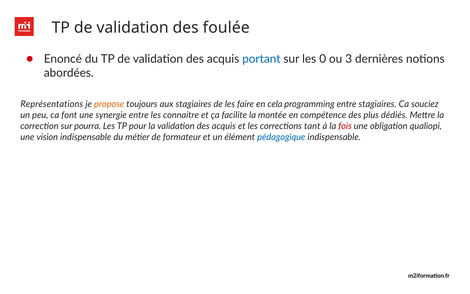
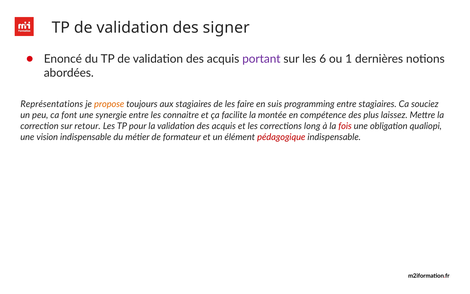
foulée: foulée -> signer
portant colour: blue -> purple
0: 0 -> 6
3: 3 -> 1
cela: cela -> suis
dédiés: dédiés -> laissez
pourra: pourra -> retour
tant: tant -> long
pédagogique colour: blue -> red
